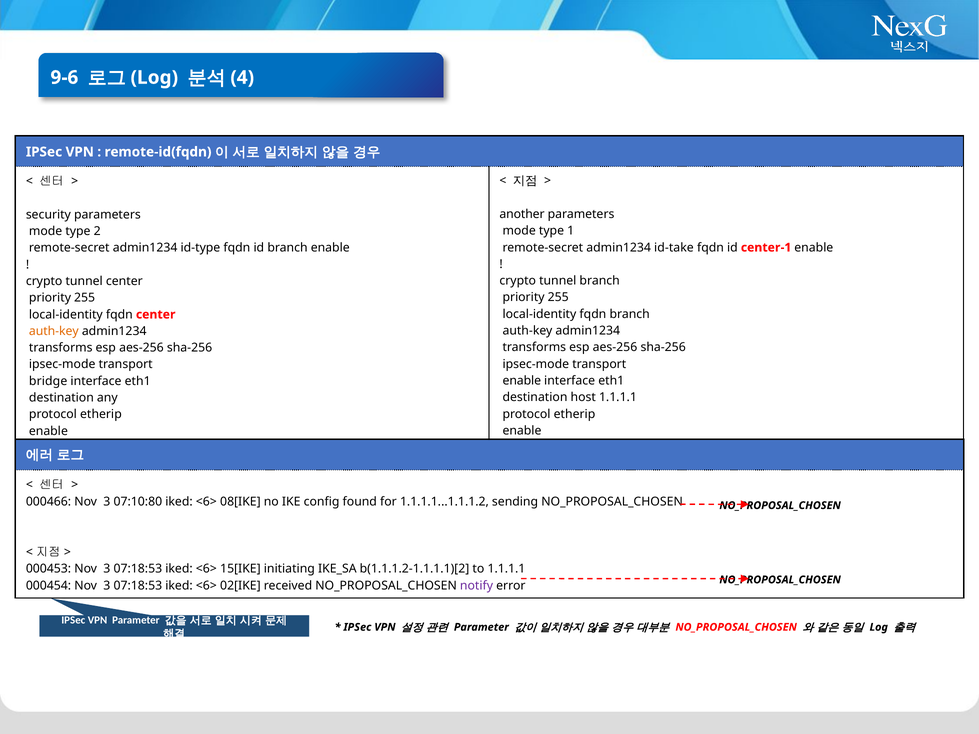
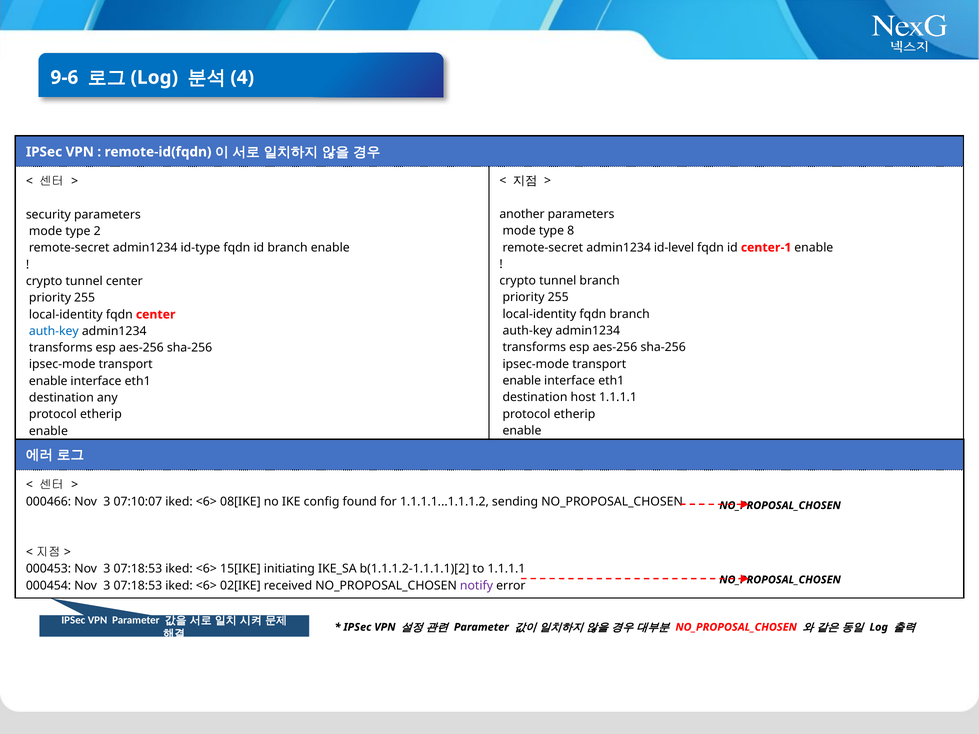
1: 1 -> 8
id-take: id-take -> id-level
auth-key at (54, 331) colour: orange -> blue
bridge at (48, 381): bridge -> enable
07:10:80: 07:10:80 -> 07:10:07
